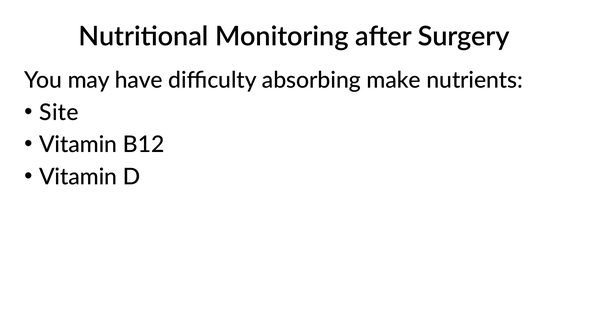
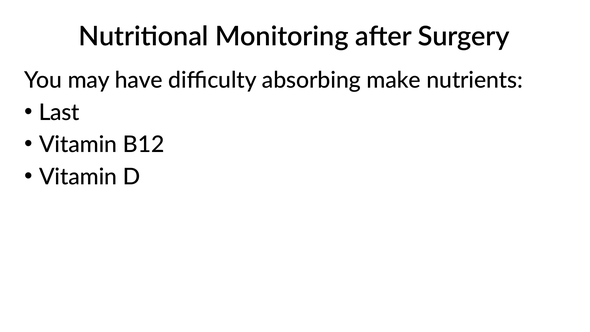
Site: Site -> Last
